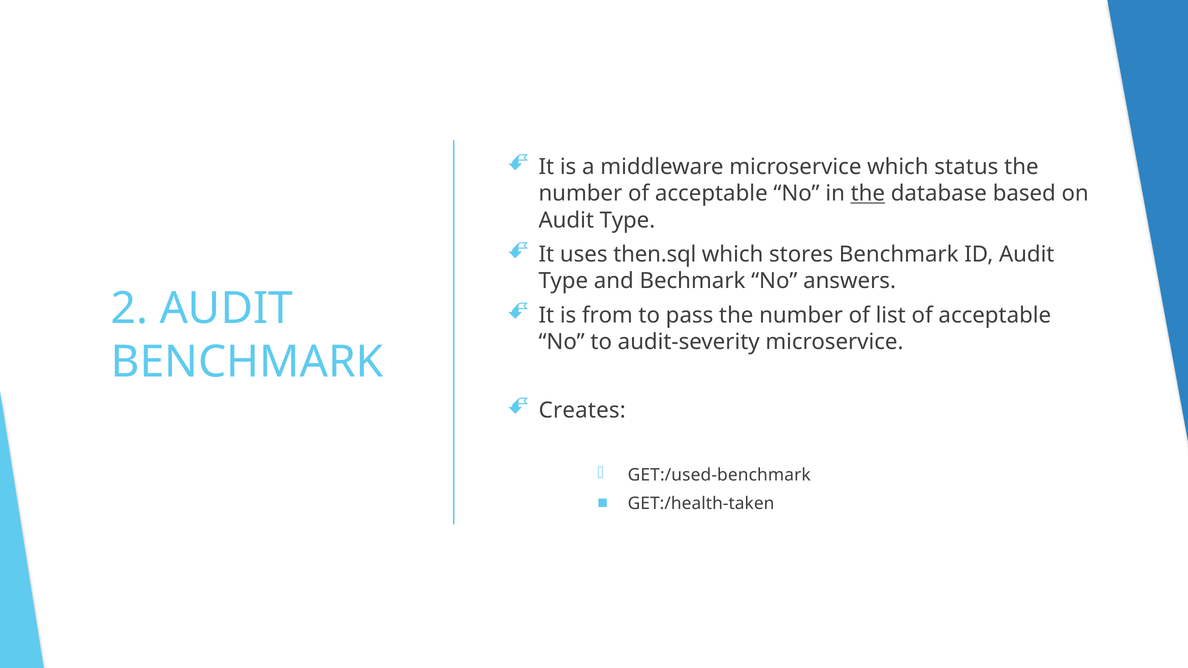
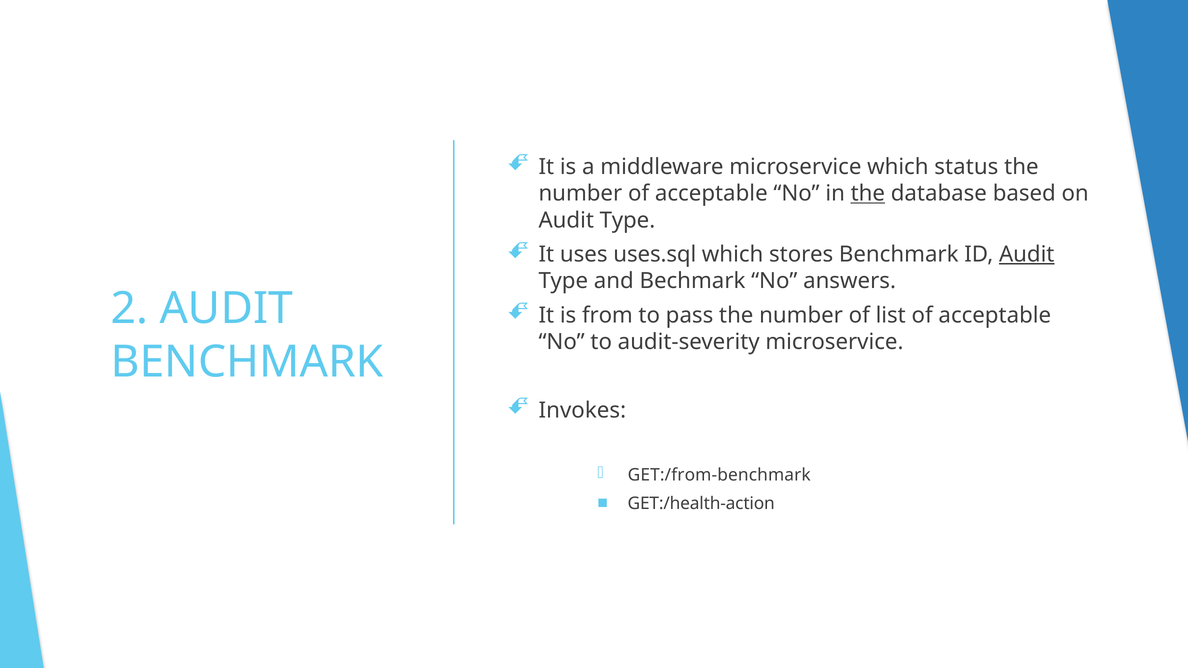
then.sql: then.sql -> uses.sql
Audit at (1027, 254) underline: none -> present
Creates: Creates -> Invokes
GET:/used-benchmark: GET:/used-benchmark -> GET:/from-benchmark
GET:/health-taken: GET:/health-taken -> GET:/health-action
